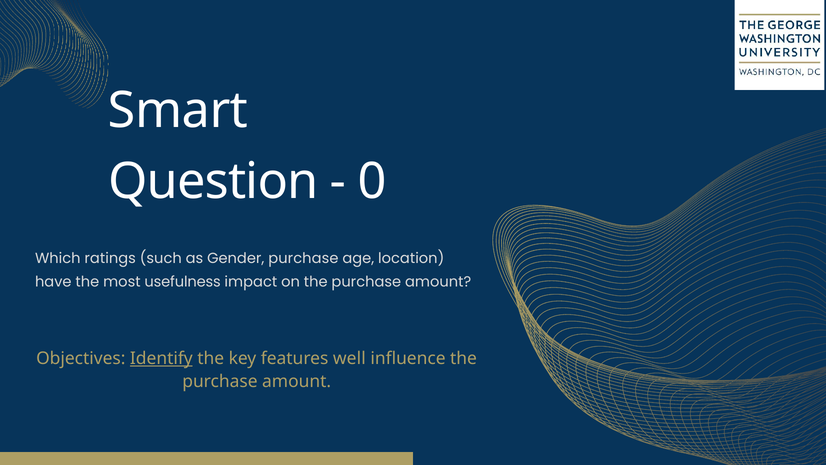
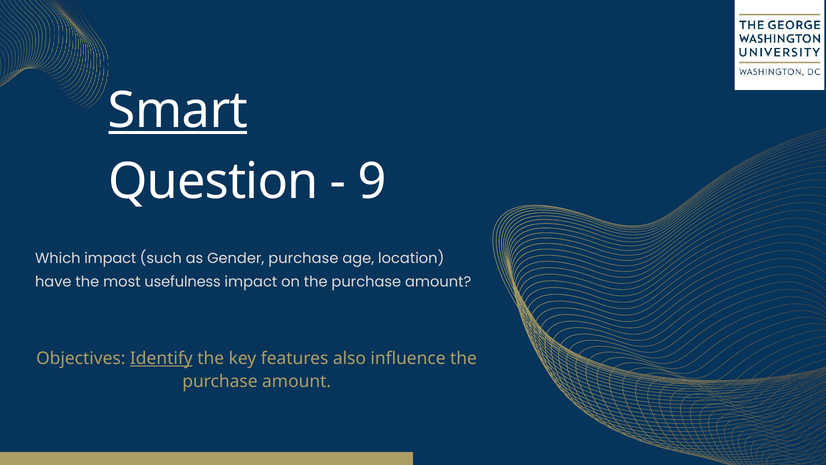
Smart underline: none -> present
0: 0 -> 9
Which ratings: ratings -> impact
well: well -> also
